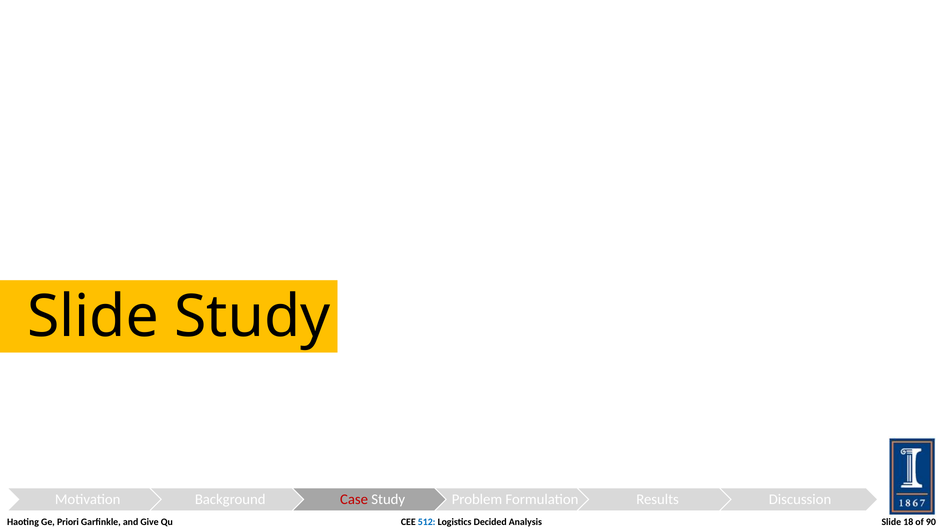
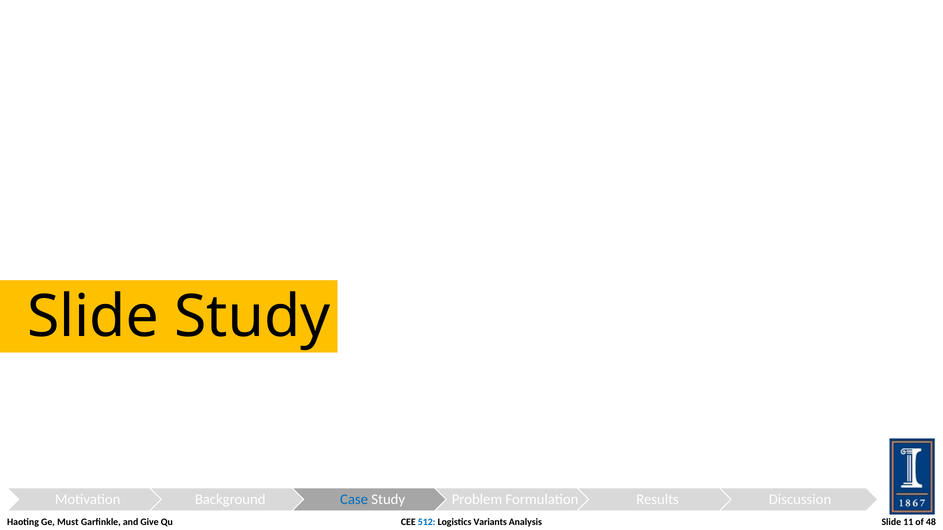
Case colour: red -> blue
Priori: Priori -> Must
Decided: Decided -> Variants
18: 18 -> 11
90: 90 -> 48
